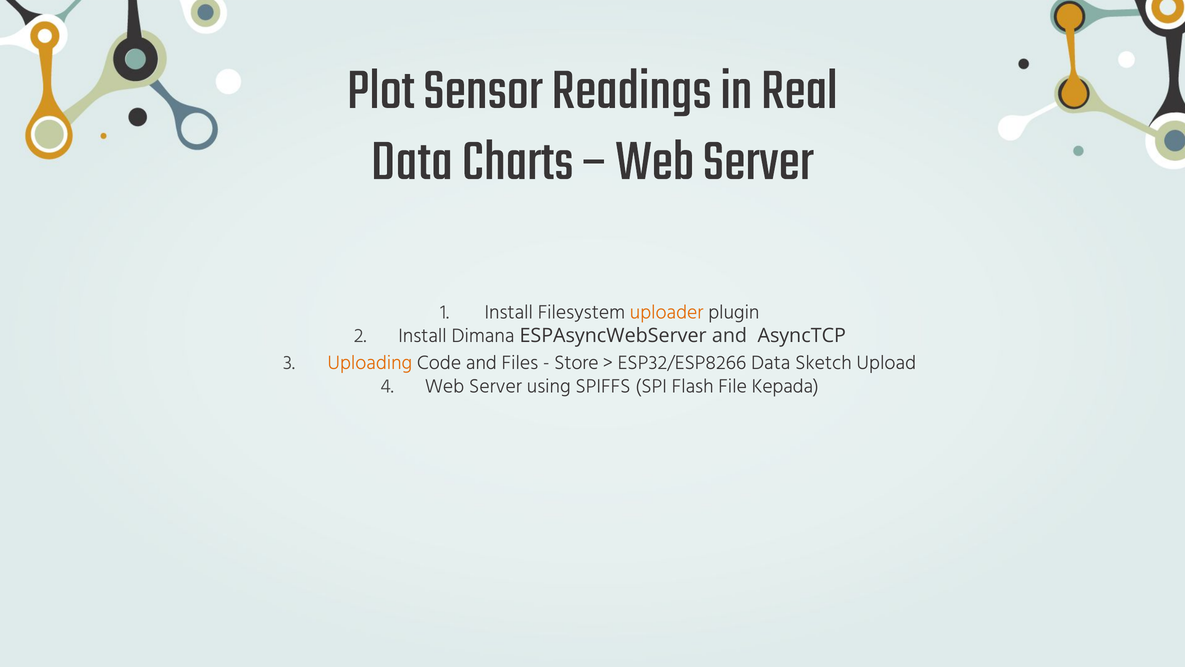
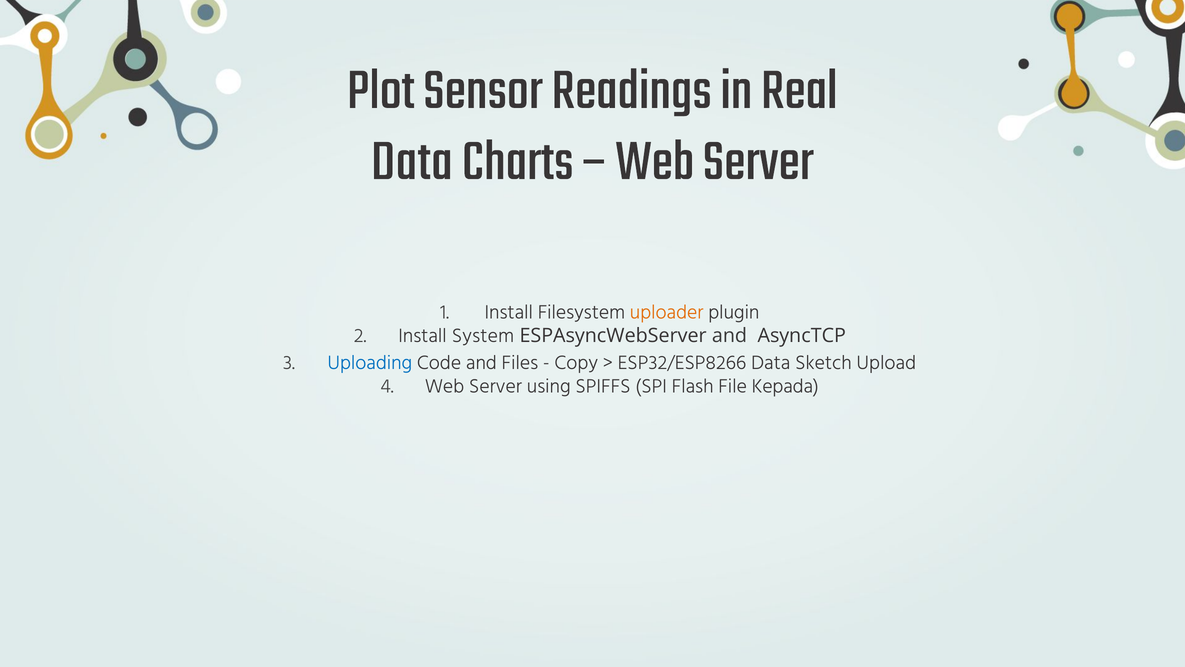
Dimana: Dimana -> System
Uploading colour: orange -> blue
Store: Store -> Copy
